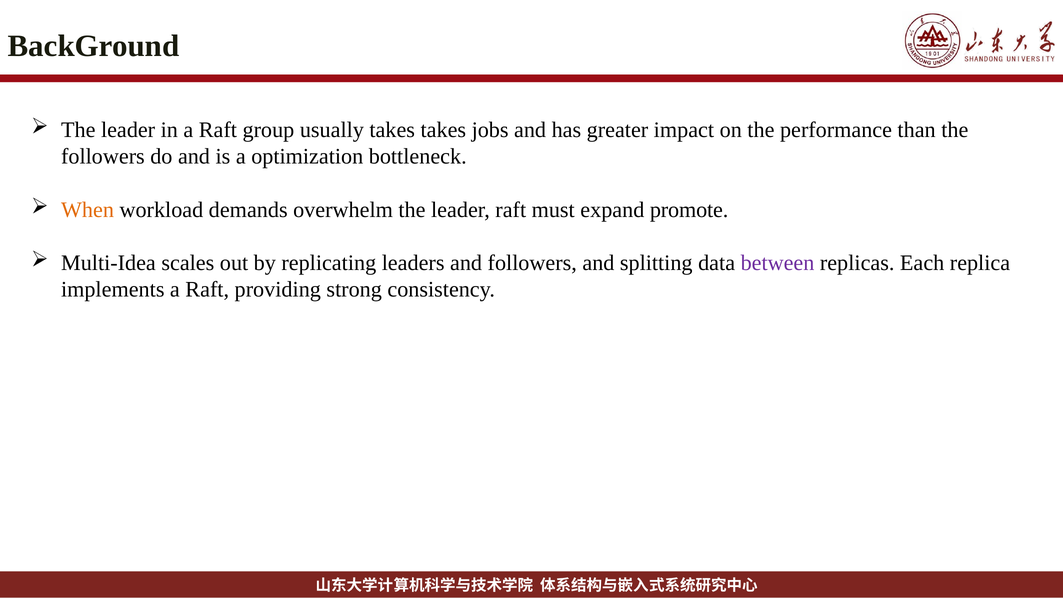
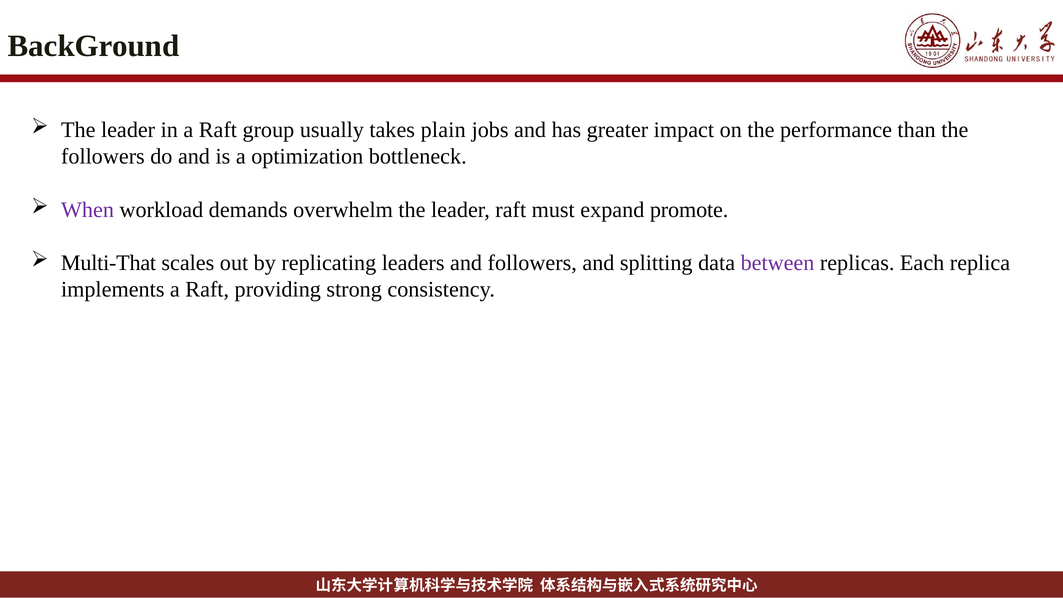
takes takes: takes -> plain
When colour: orange -> purple
Multi-Idea: Multi-Idea -> Multi-That
